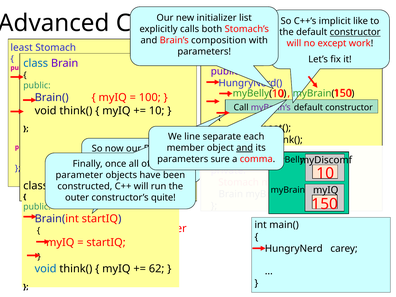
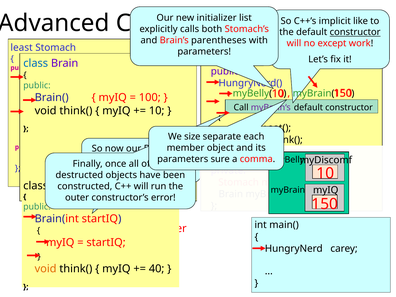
Brain’s composition: composition -> parentheses
line: line -> size
and at (245, 148) underline: present -> none
parameter at (79, 175): parameter -> destructed
quite: quite -> error
void at (46, 269) colour: blue -> orange
62: 62 -> 40
